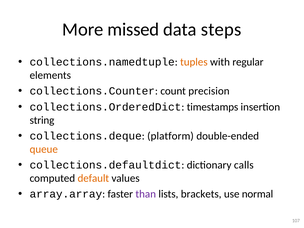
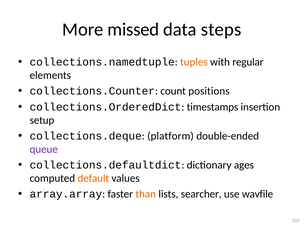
precision: precision -> positions
string: string -> setup
queue colour: orange -> purple
calls: calls -> ages
than colour: purple -> orange
brackets: brackets -> searcher
normal: normal -> wavfile
